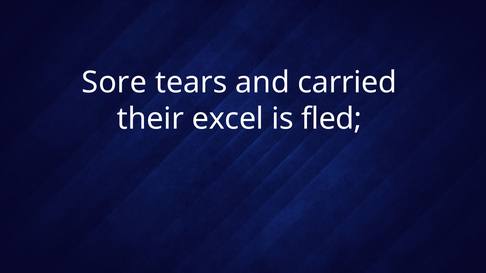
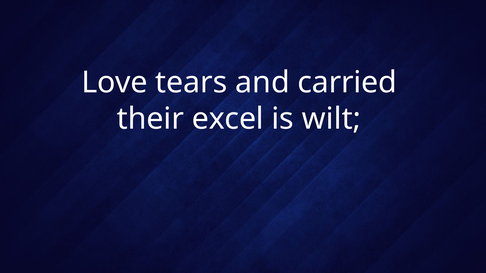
Sore: Sore -> Love
fled: fled -> wilt
